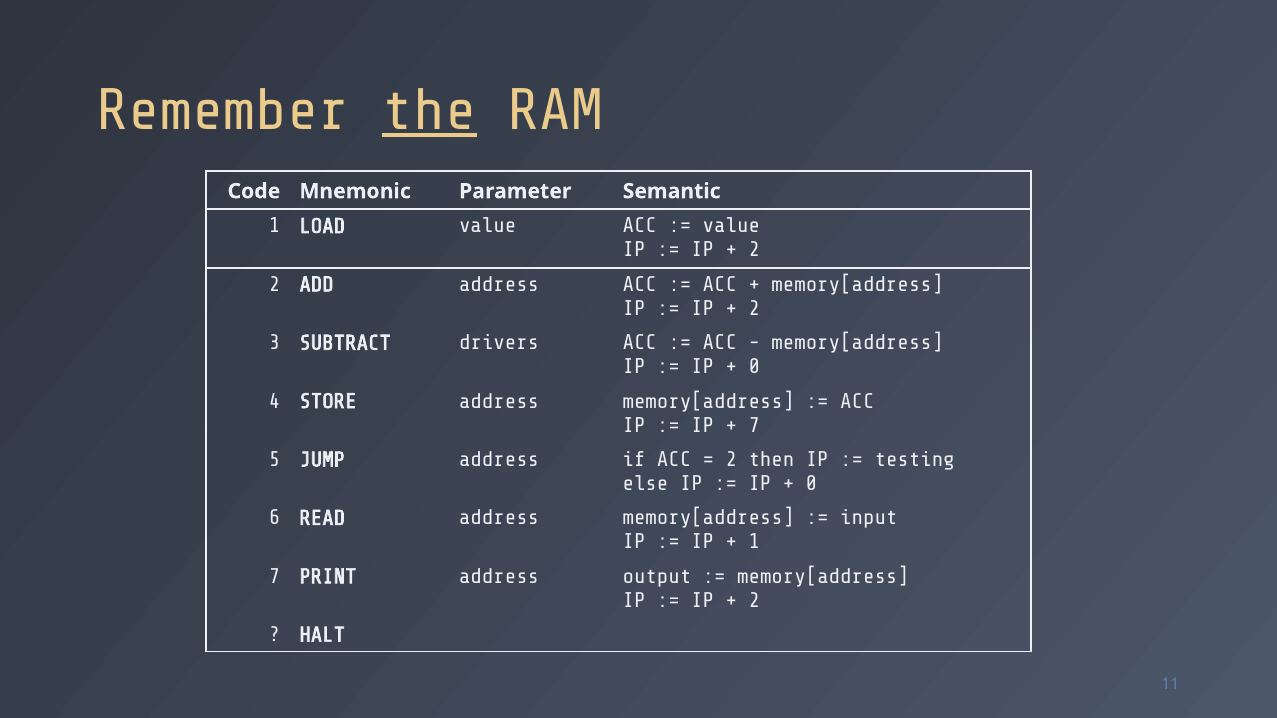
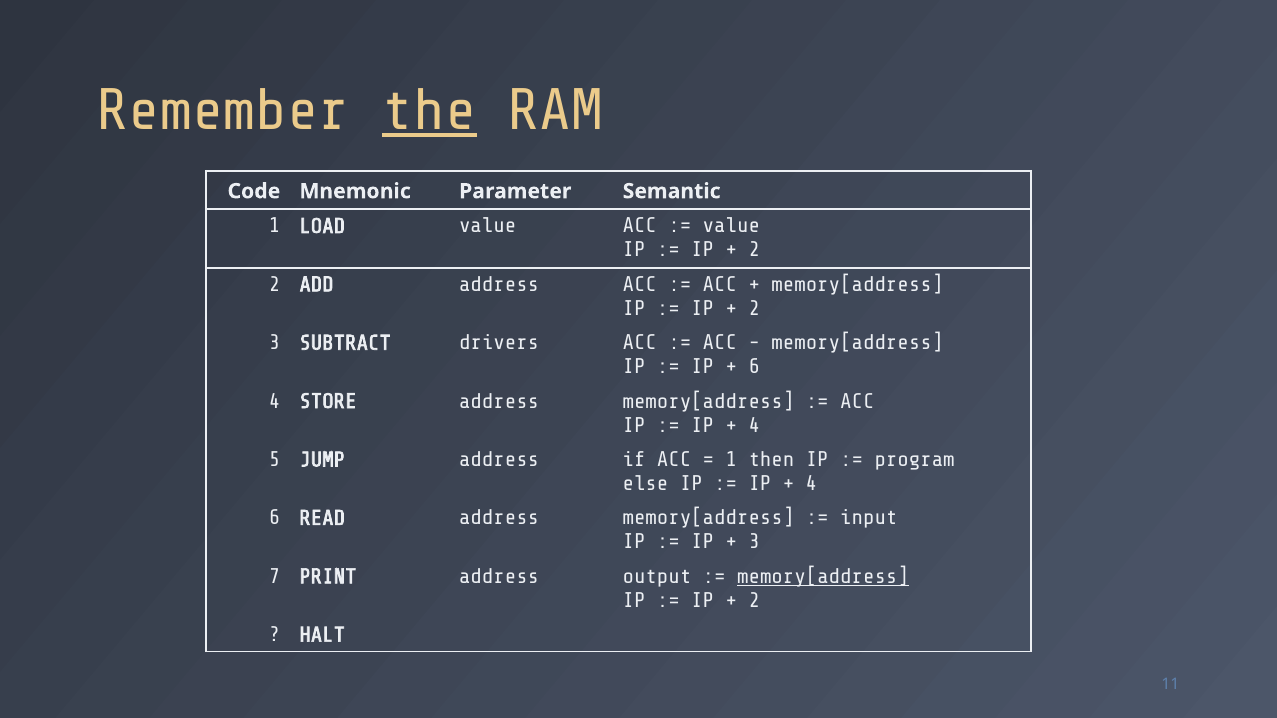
0 at (754, 367): 0 -> 6
7 at (754, 425): 7 -> 4
2 at (731, 460): 2 -> 1
testing: testing -> program
0 at (811, 484): 0 -> 4
1 at (754, 542): 1 -> 3
memory[address at (823, 576) underline: none -> present
